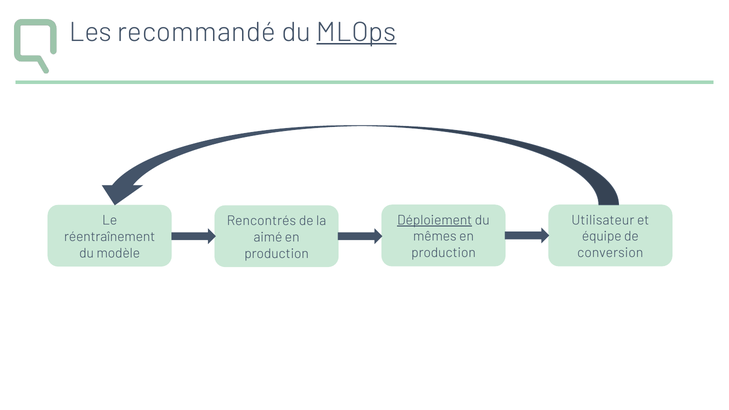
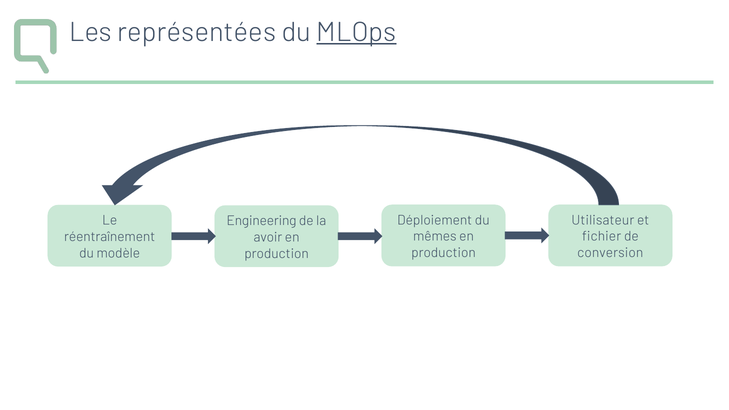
recommandé: recommandé -> représentées
Déploiement underline: present -> none
Rencontrés: Rencontrés -> Engineering
équipe: équipe -> fichier
aimé: aimé -> avoir
